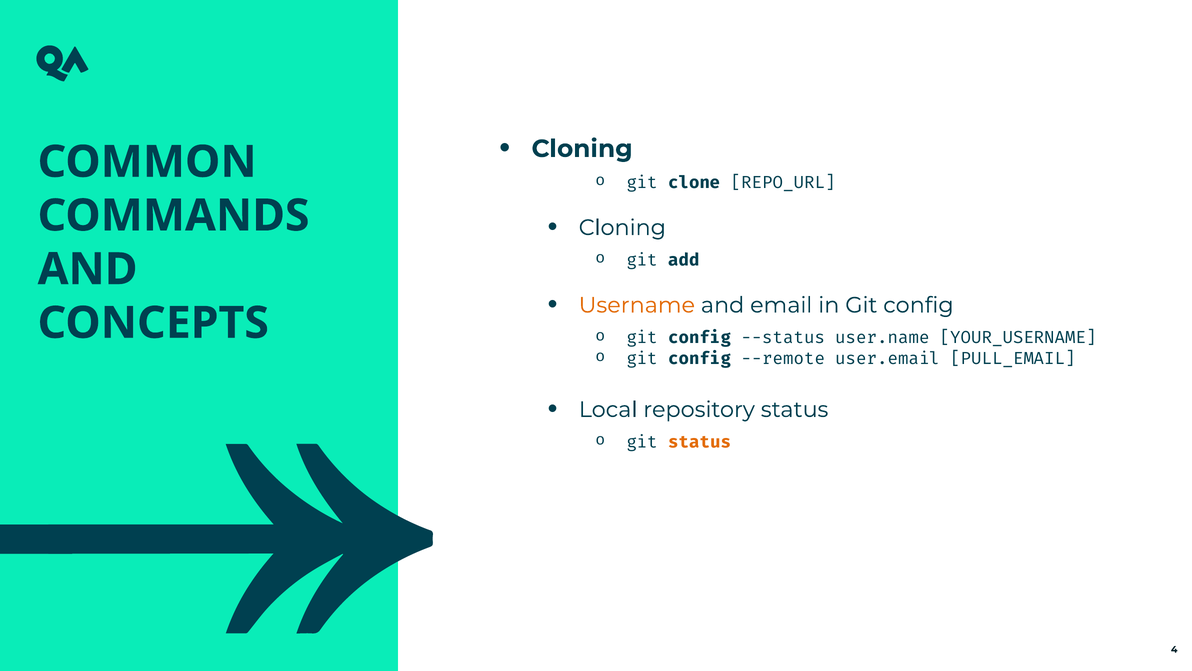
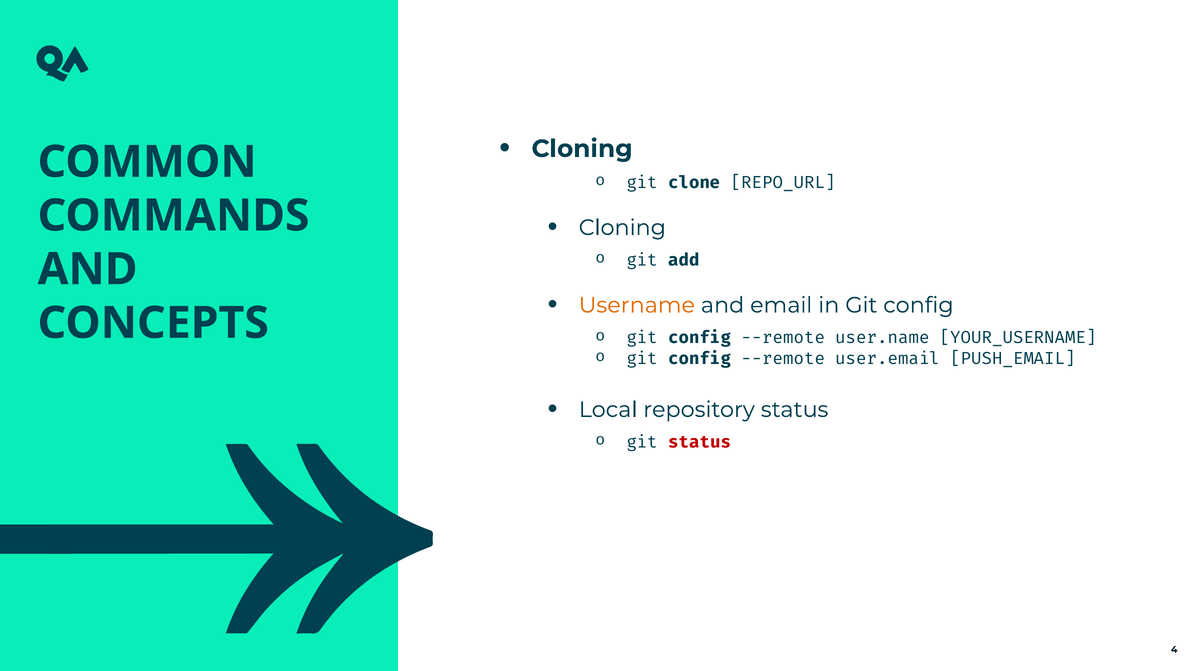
--status at (783, 337): --status -> --remote
PULL_EMAIL: PULL_EMAIL -> PUSH_EMAIL
status at (700, 442) colour: orange -> red
